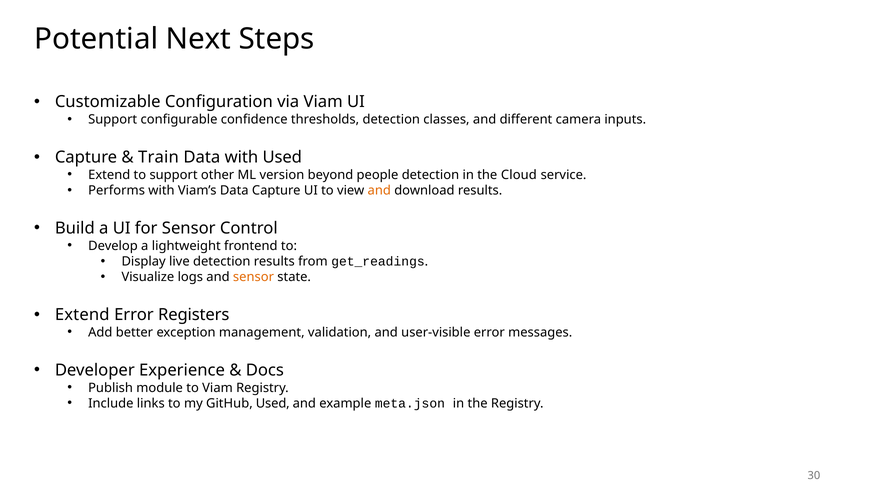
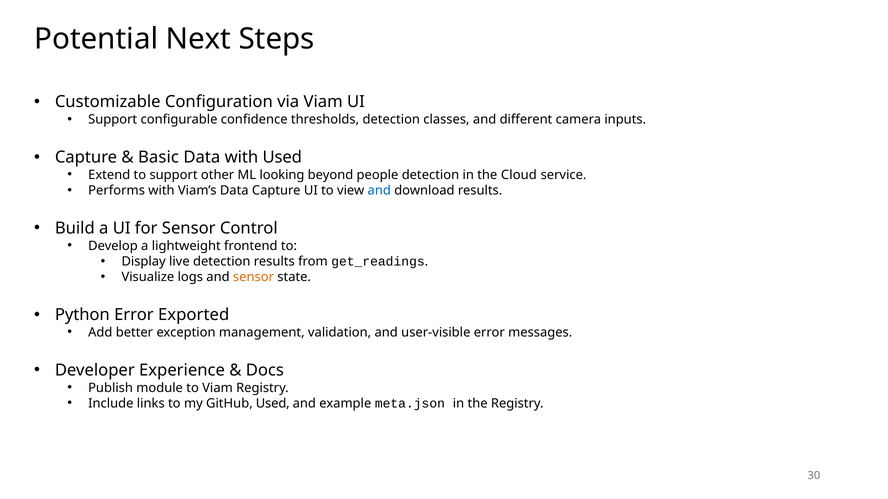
Train: Train -> Basic
version: version -> looking
and at (379, 191) colour: orange -> blue
Extend at (82, 315): Extend -> Python
Registers: Registers -> Exported
